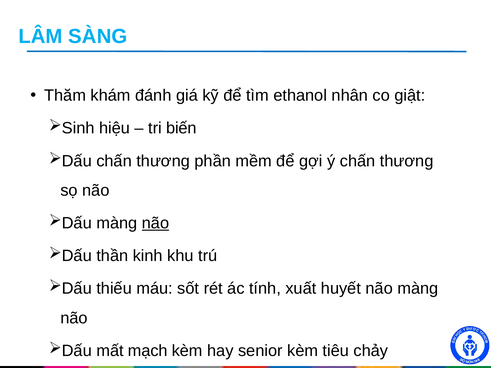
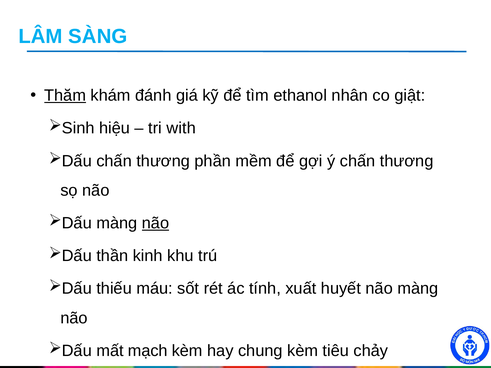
Thăm underline: none -> present
biến: biến -> with
senior: senior -> chung
